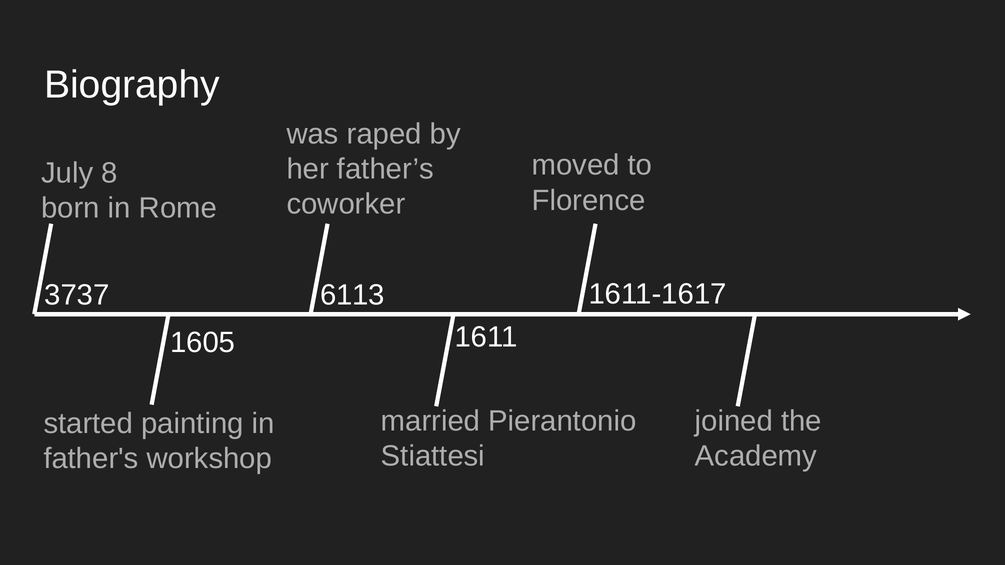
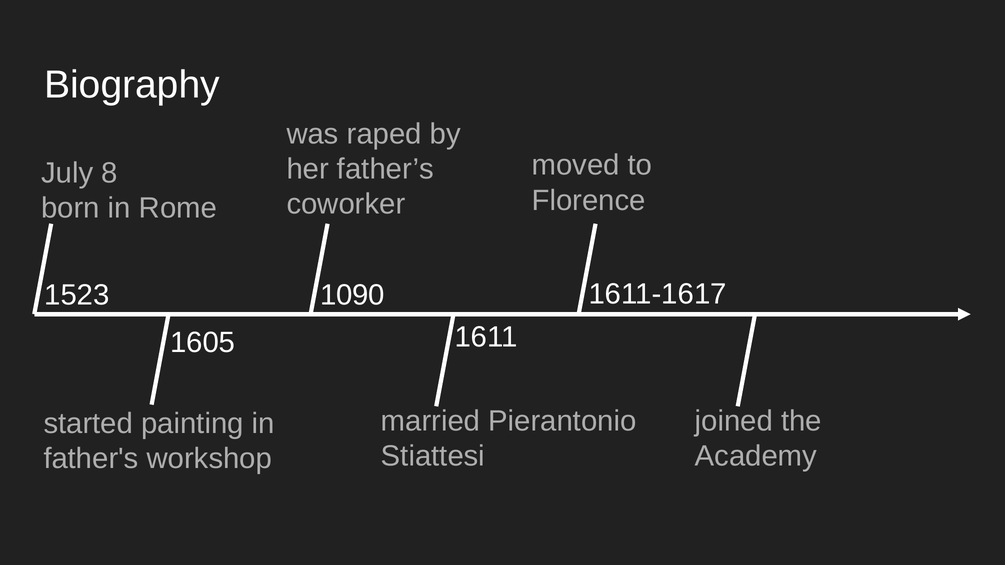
3737: 3737 -> 1523
6113: 6113 -> 1090
